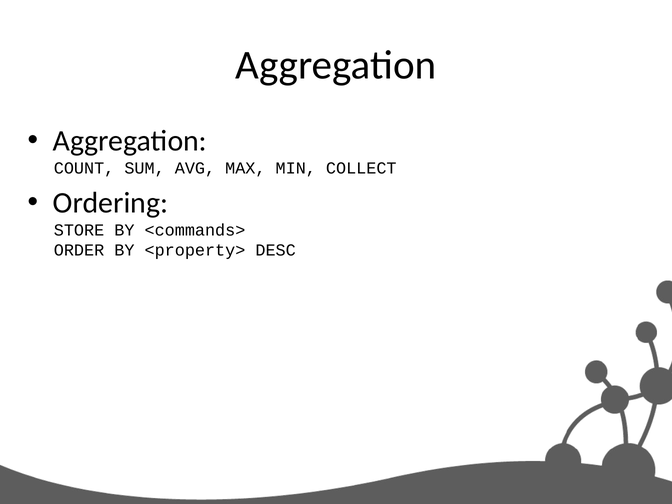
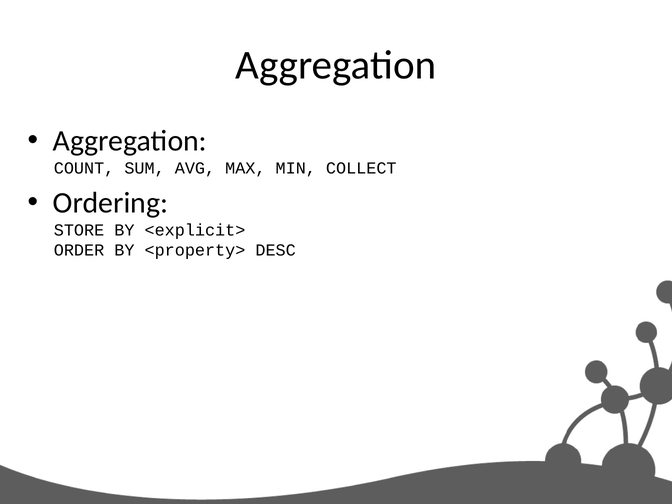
<commands>: <commands> -> <explicit>
